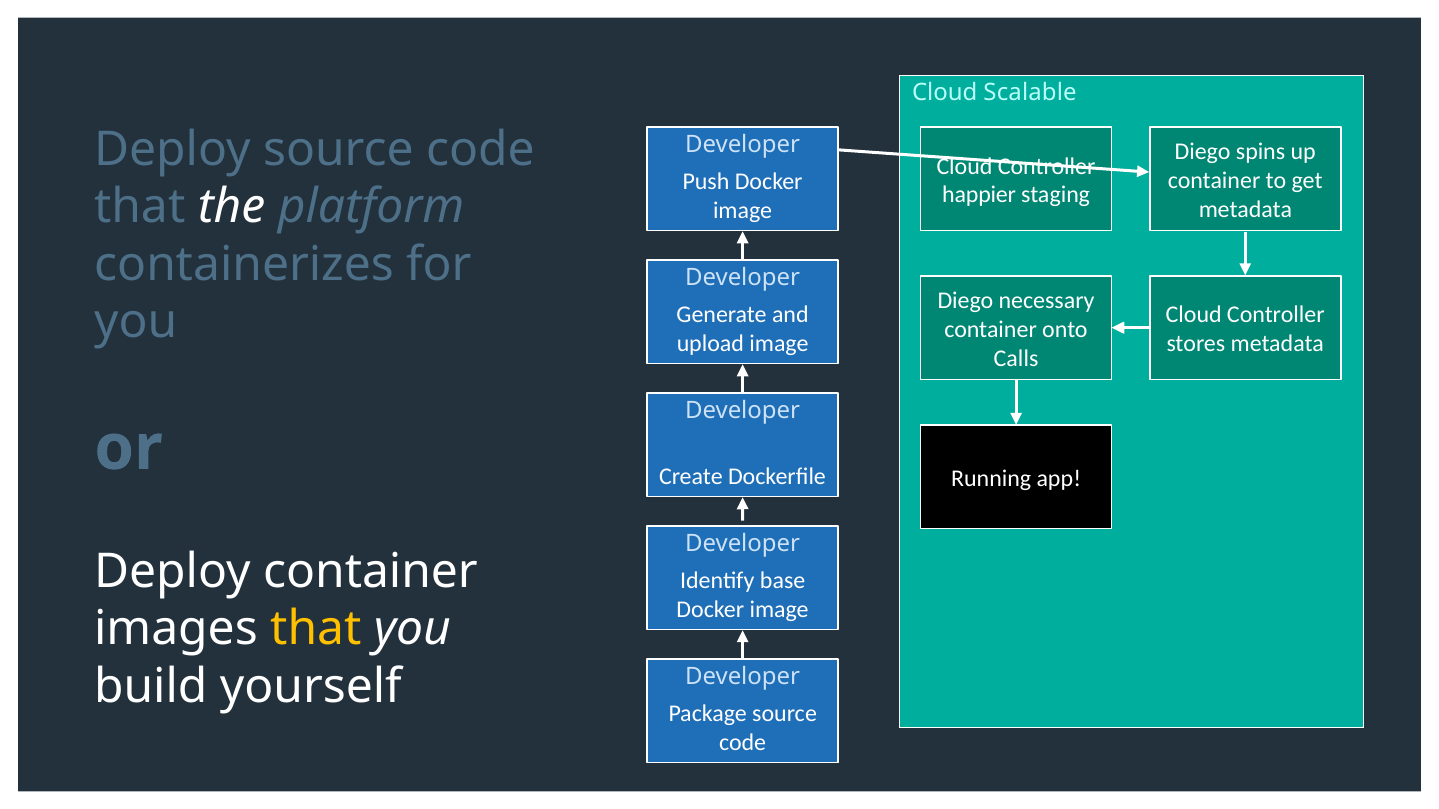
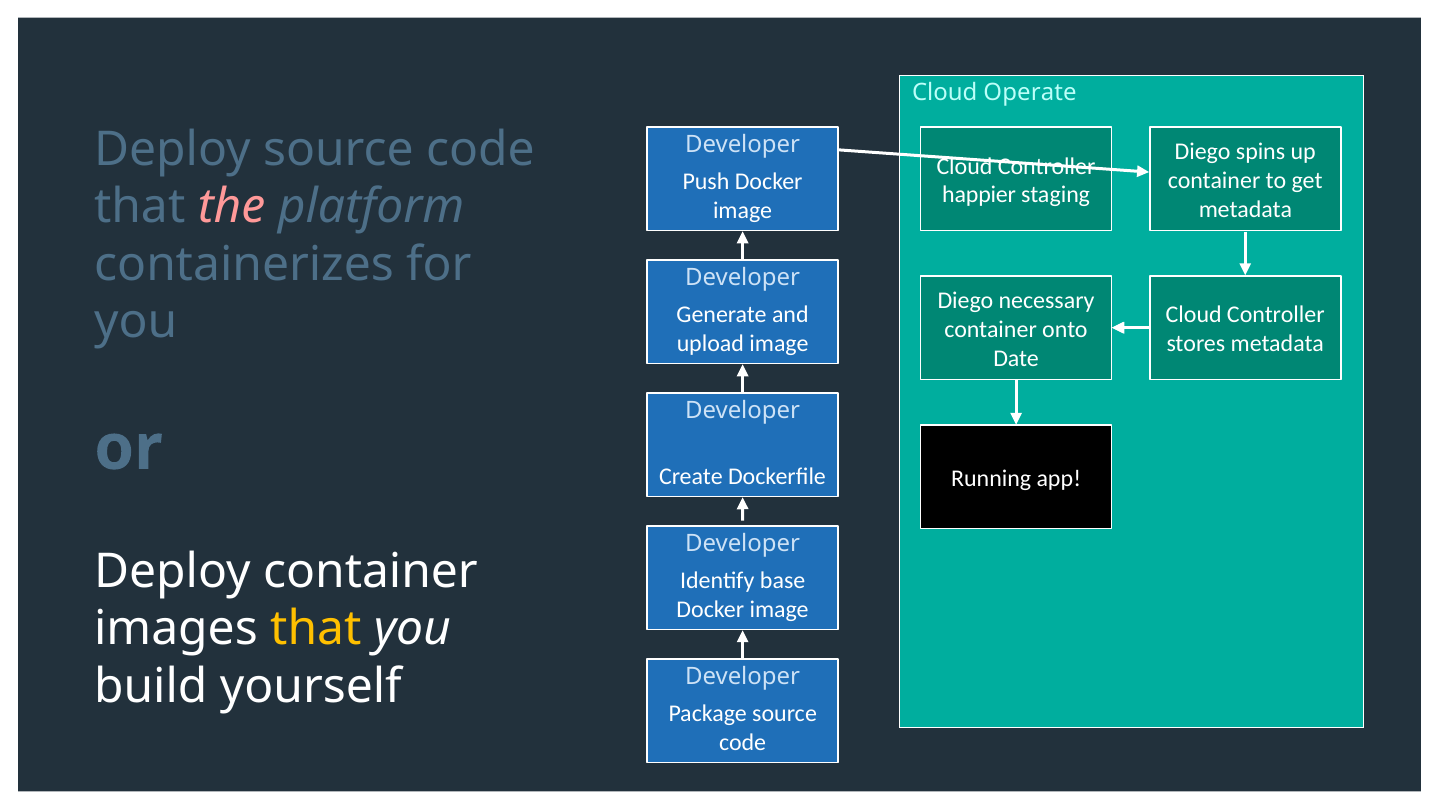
Scalable: Scalable -> Operate
the colour: white -> pink
Calls: Calls -> Date
